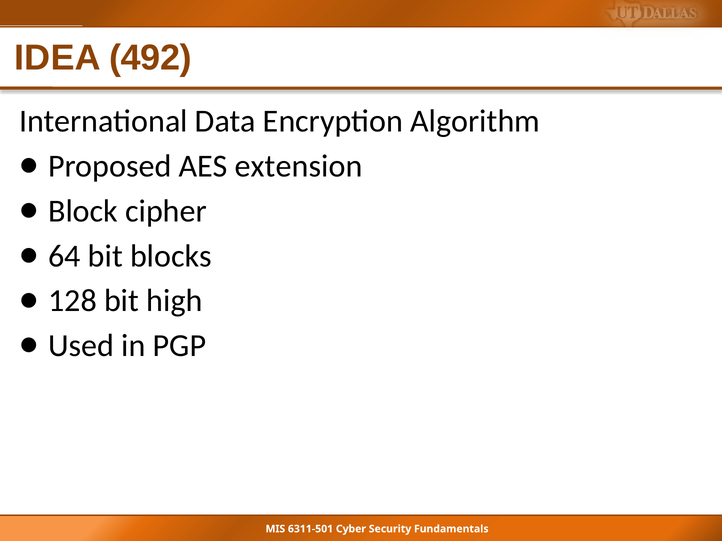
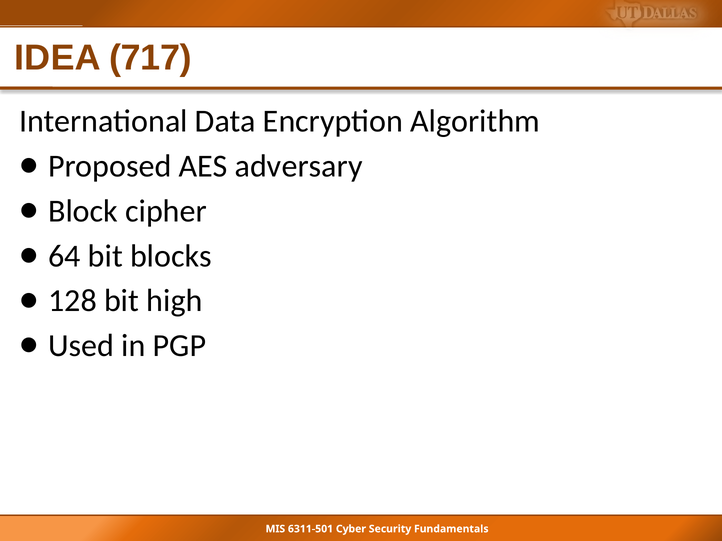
492: 492 -> 717
extension: extension -> adversary
